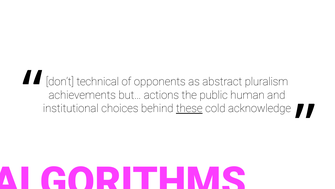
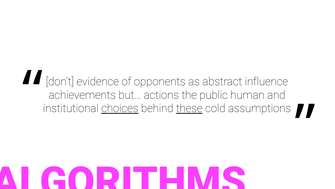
technical: technical -> evidence
pluralism: pluralism -> influence
choices underline: none -> present
acknowledge: acknowledge -> assumptions
